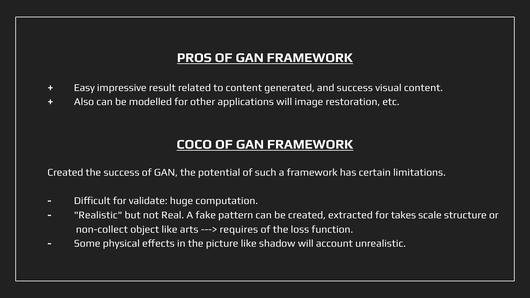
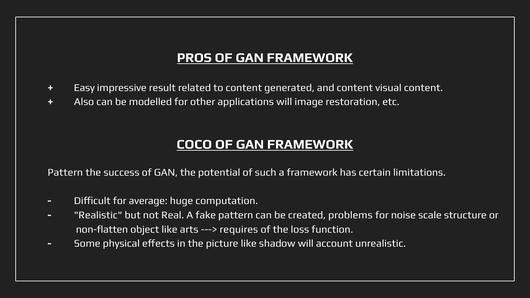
and success: success -> content
Created at (65, 173): Created -> Pattern
validate: validate -> average
extracted: extracted -> problems
takes: takes -> noise
non-collect: non-collect -> non-flatten
